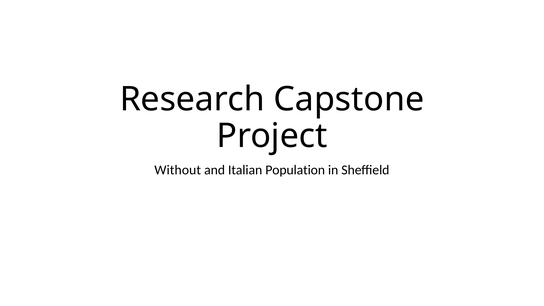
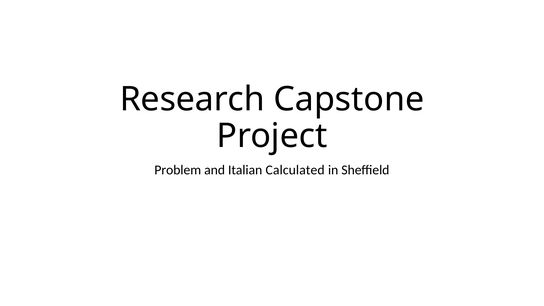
Without: Without -> Problem
Population: Population -> Calculated
